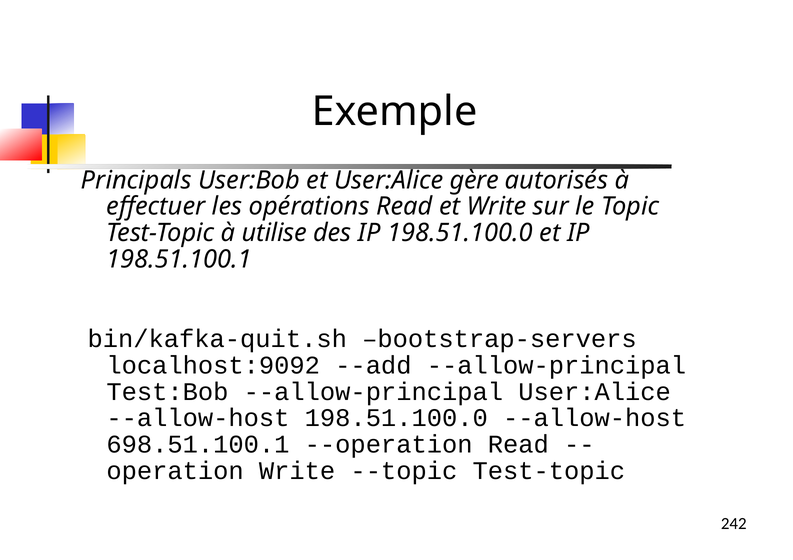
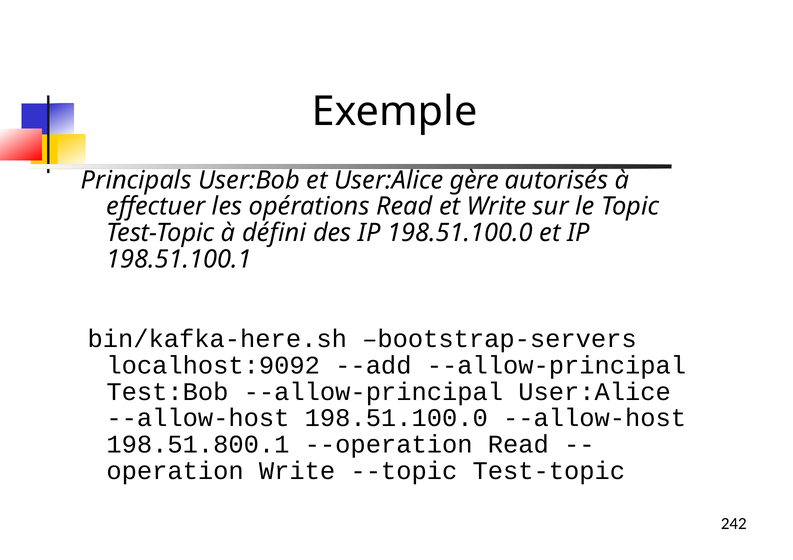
utilise: utilise -> défini
bin/kafka-quit.sh: bin/kafka-quit.sh -> bin/kafka-here.sh
698.51.100.1: 698.51.100.1 -> 198.51.800.1
